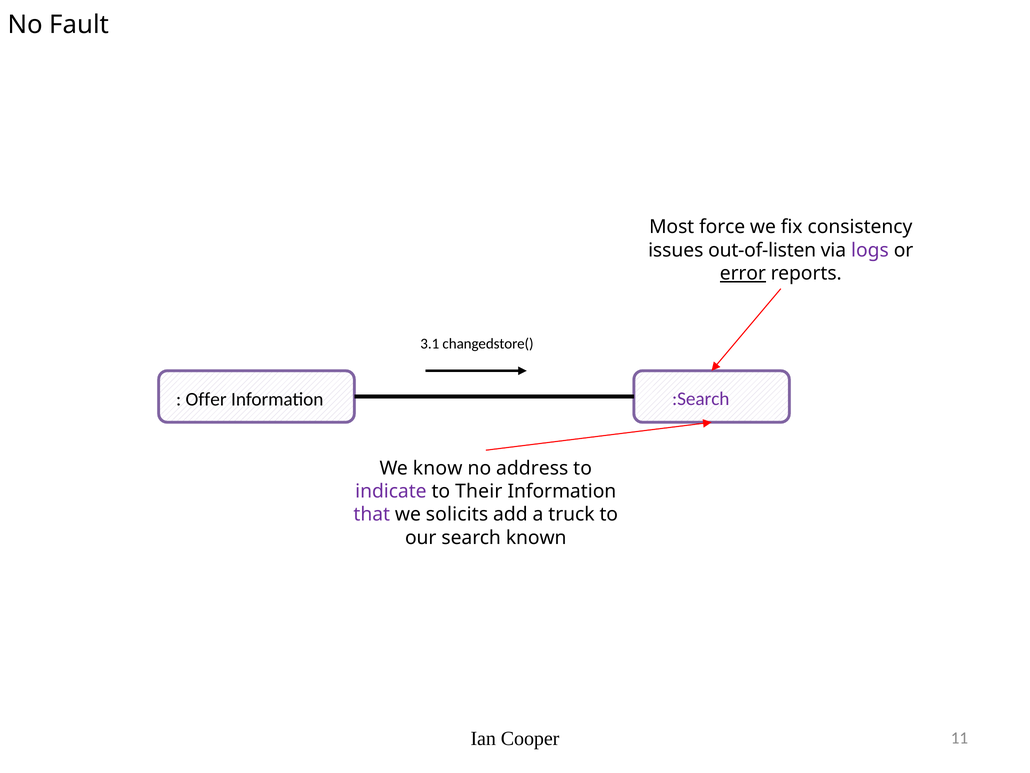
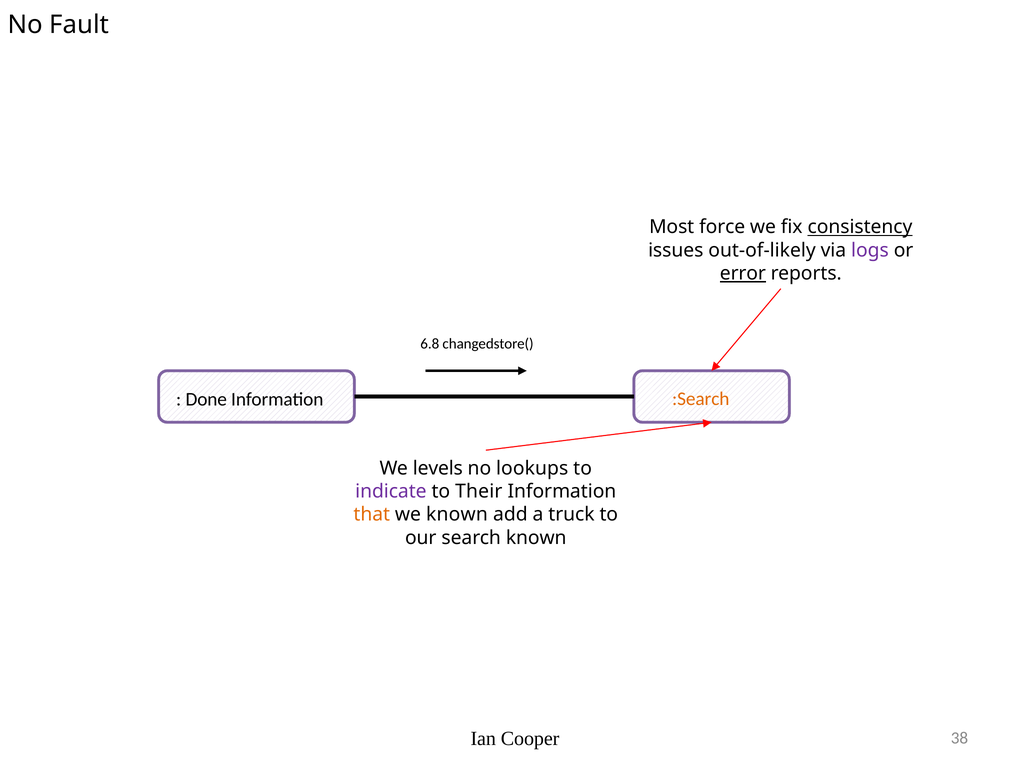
consistency underline: none -> present
out-of-listen: out-of-listen -> out-of-likely
3.1: 3.1 -> 6.8
Offer: Offer -> Done
:Search colour: purple -> orange
know: know -> levels
address: address -> lookups
that colour: purple -> orange
we solicits: solicits -> known
11: 11 -> 38
